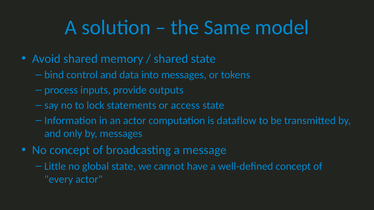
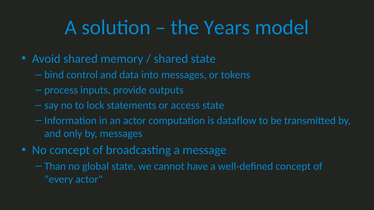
Same: Same -> Years
Little: Little -> Than
